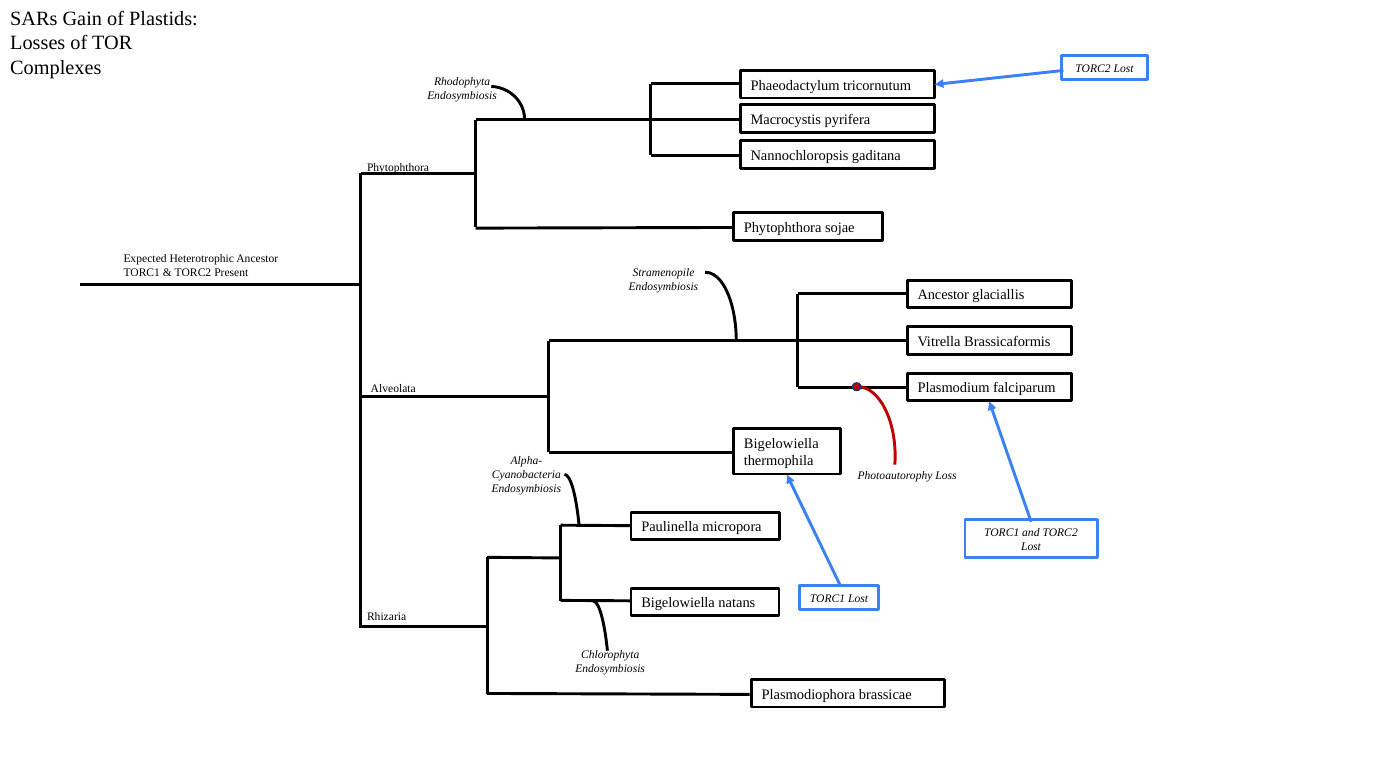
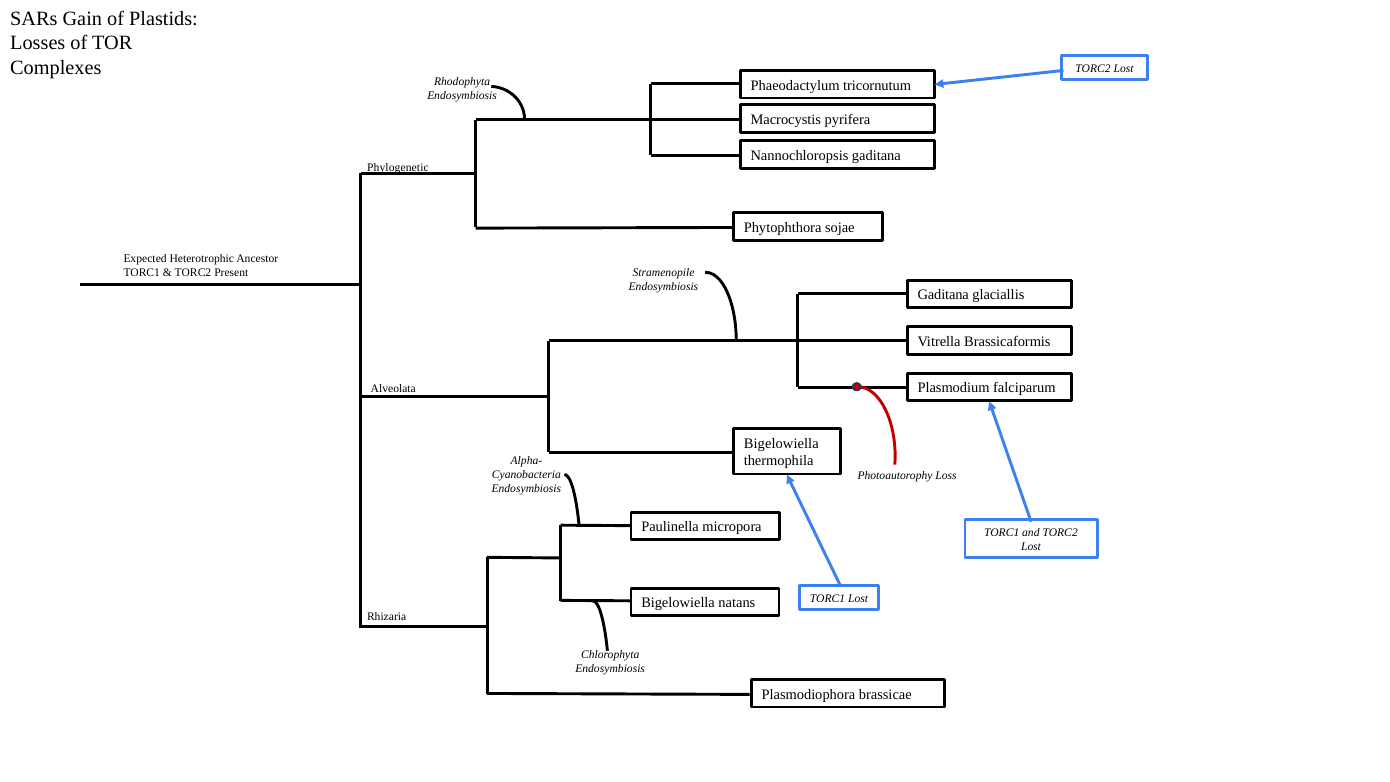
Phytophthora at (398, 167): Phytophthora -> Phylogenetic
Ancestor at (943, 295): Ancestor -> Gaditana
